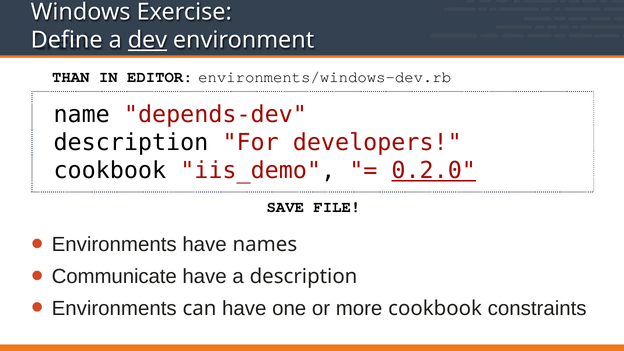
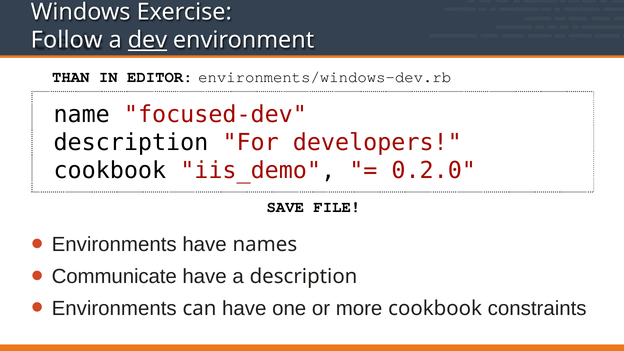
Define: Define -> Follow
depends-dev: depends-dev -> focused-dev
0.2.0 underline: present -> none
